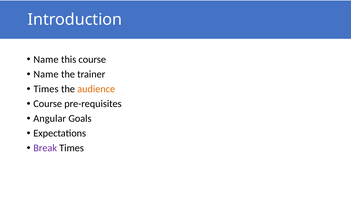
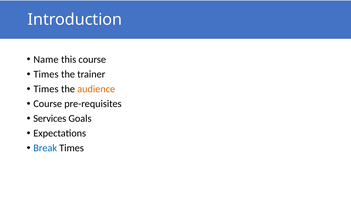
Name at (46, 74): Name -> Times
Angular: Angular -> Services
Break colour: purple -> blue
